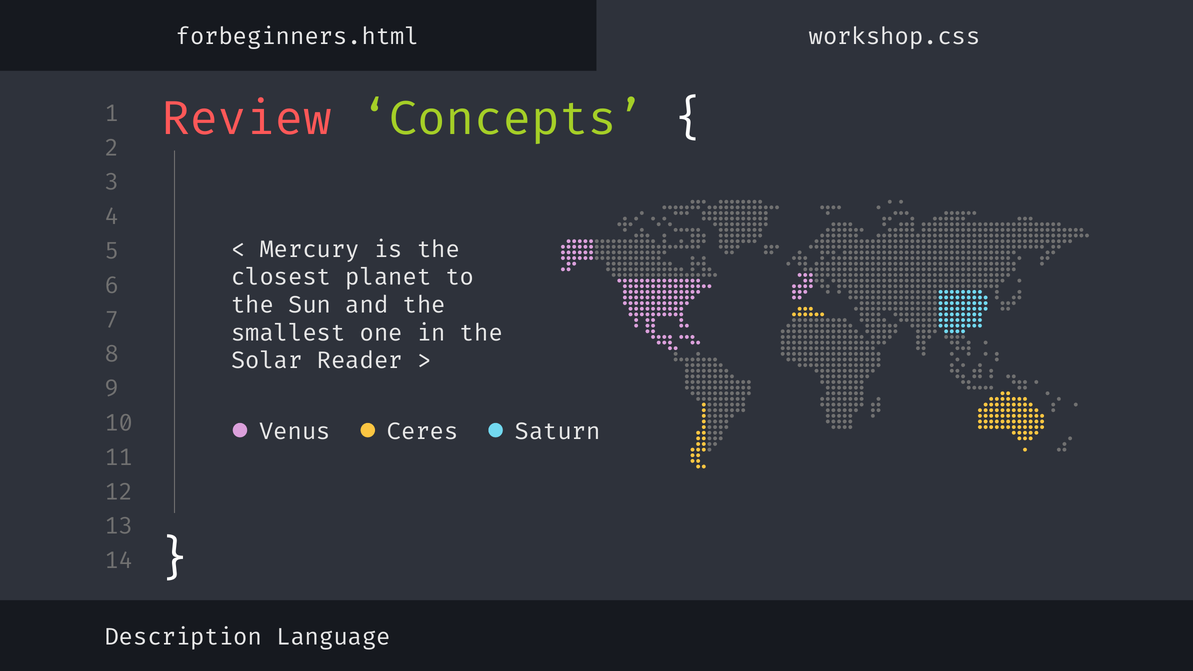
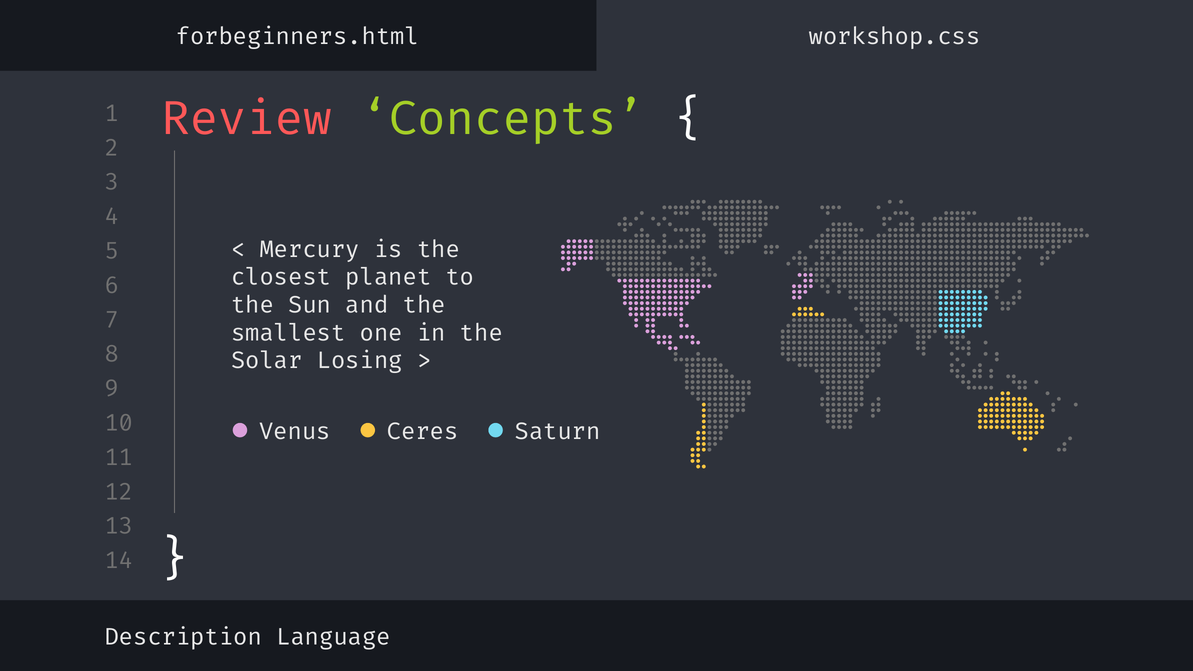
Reader: Reader -> Losing
